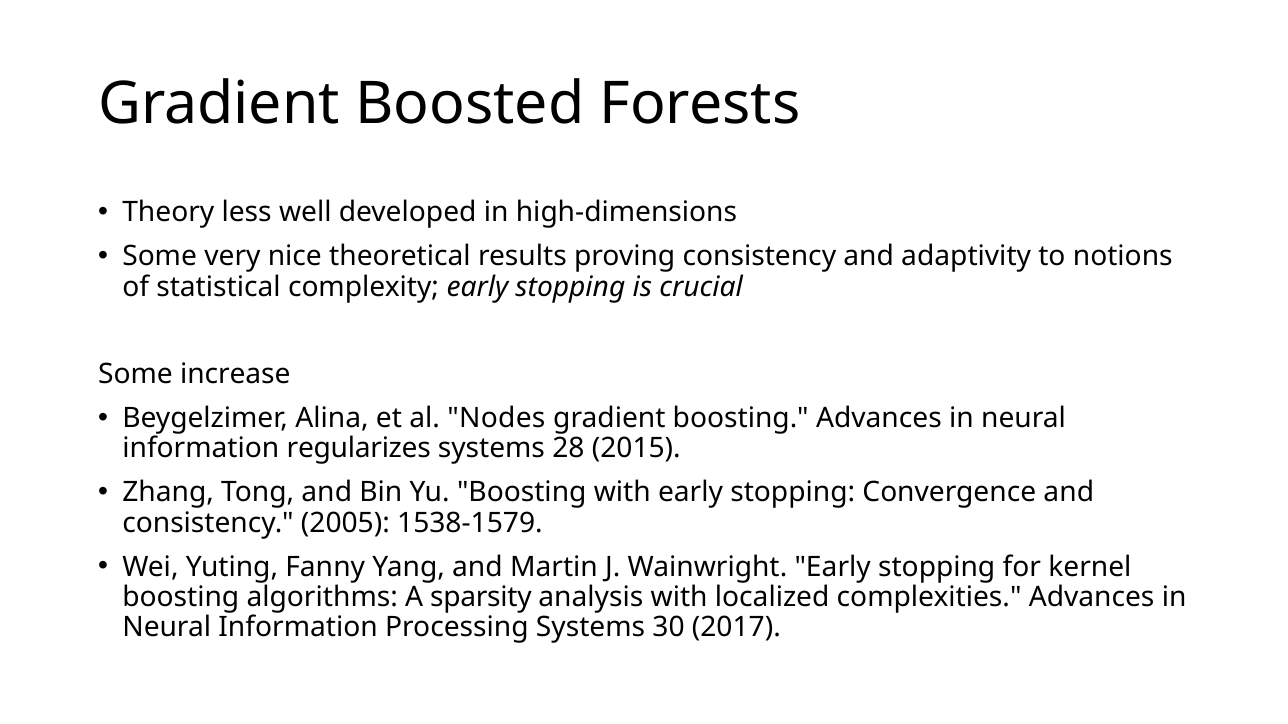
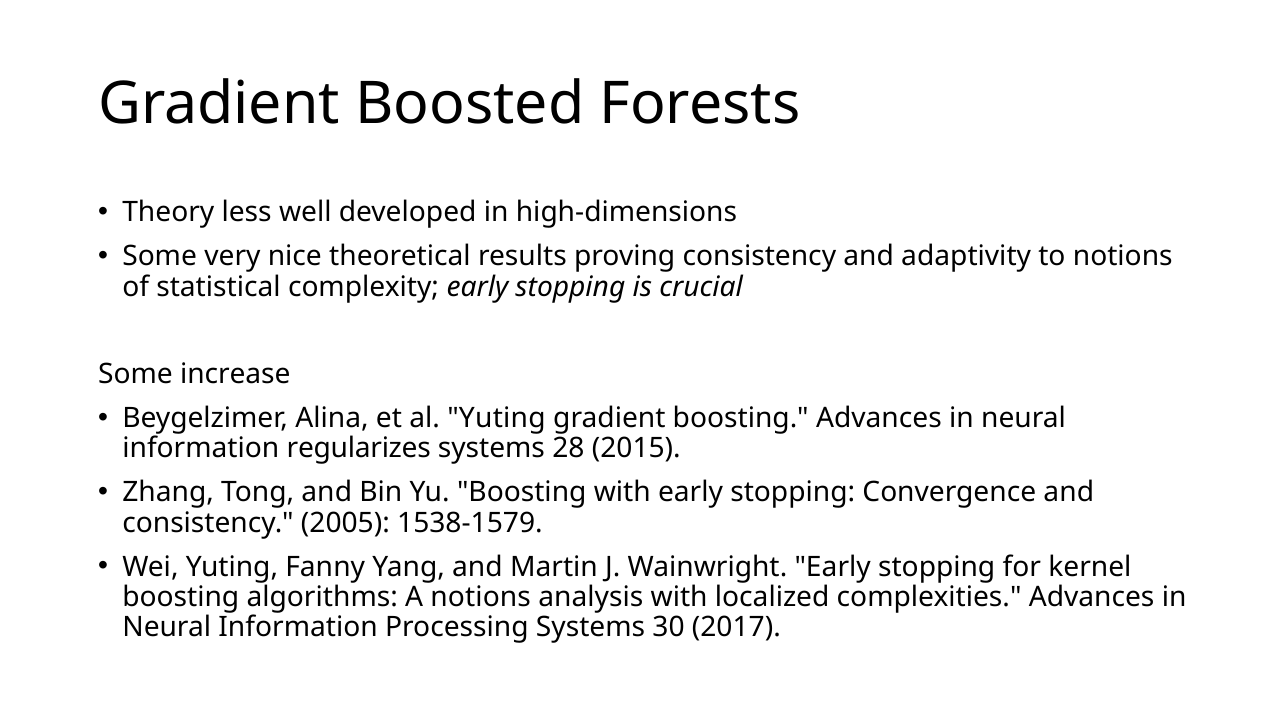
al Nodes: Nodes -> Yuting
A sparsity: sparsity -> notions
